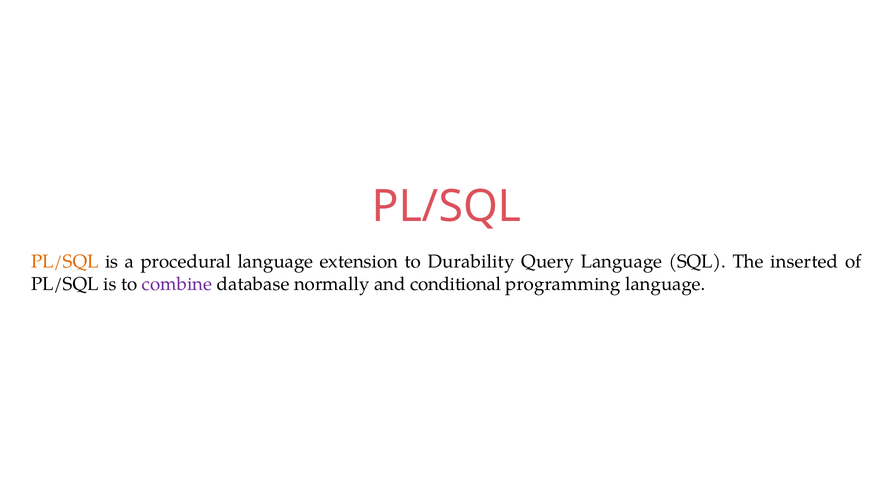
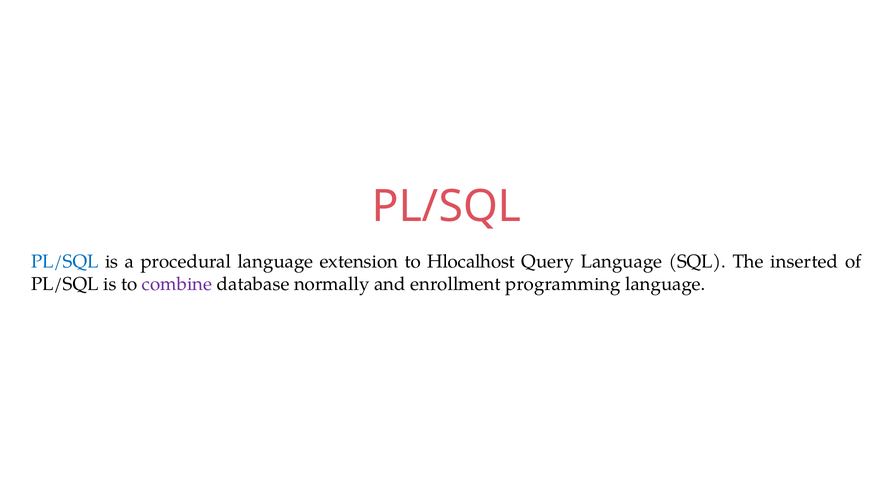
PL/SQL at (65, 261) colour: orange -> blue
Durability: Durability -> Hlocalhost
conditional: conditional -> enrollment
